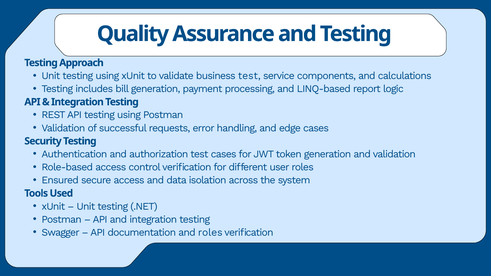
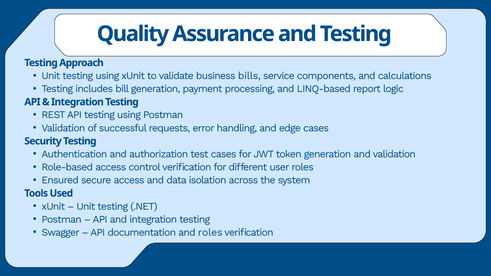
business test: test -> bills
